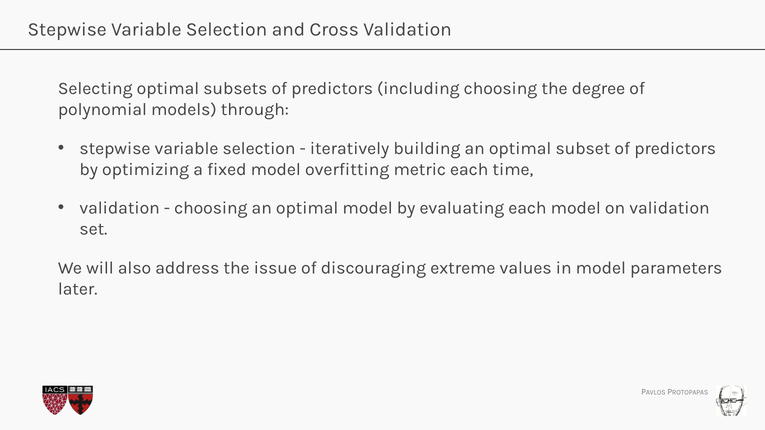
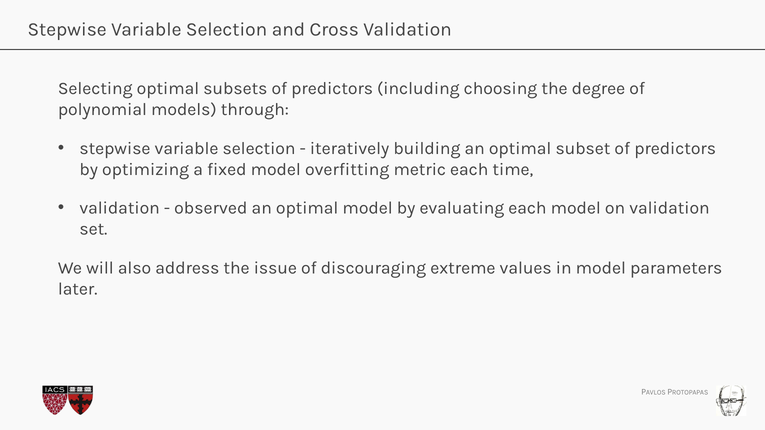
choosing at (211, 208): choosing -> observed
